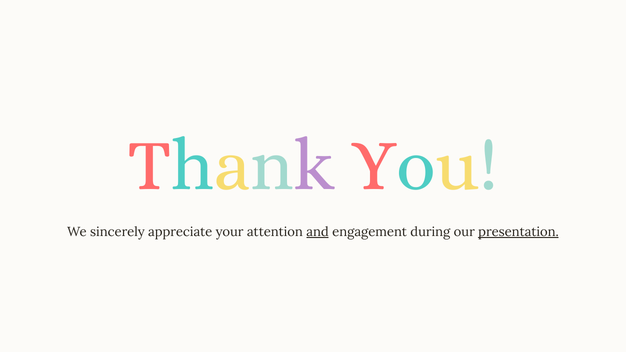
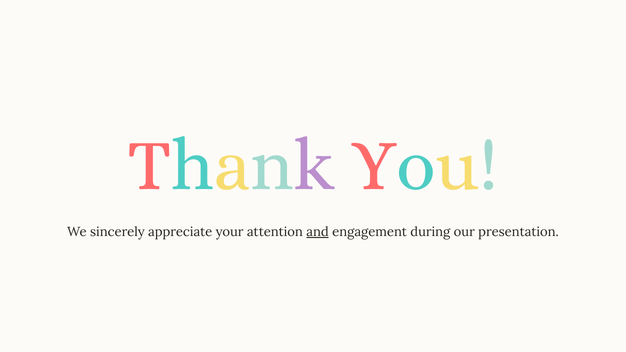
presentation underline: present -> none
